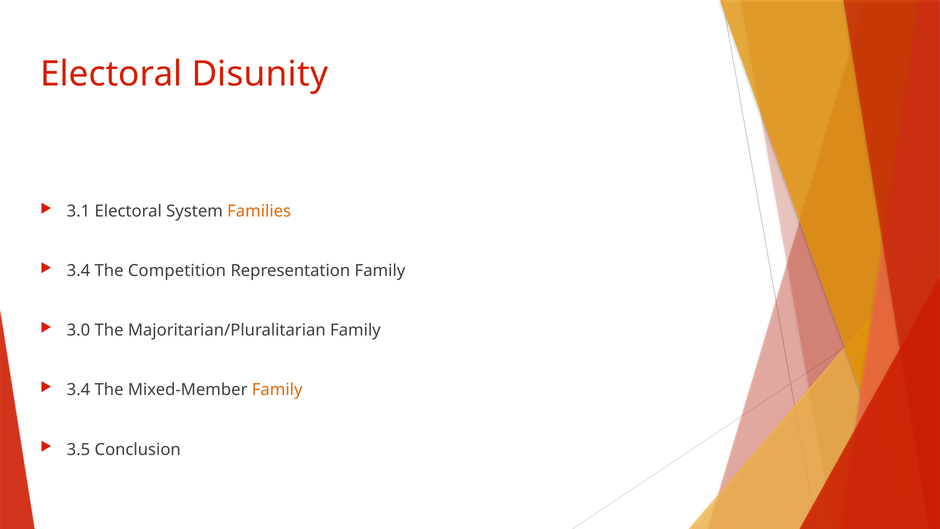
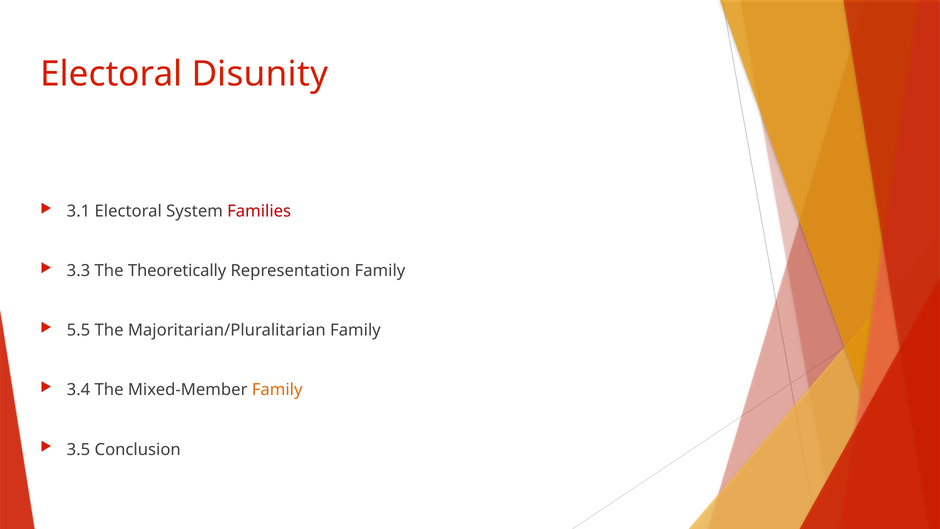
Families colour: orange -> red
3.4 at (78, 271): 3.4 -> 3.3
Competition: Competition -> Theoretically
3.0: 3.0 -> 5.5
